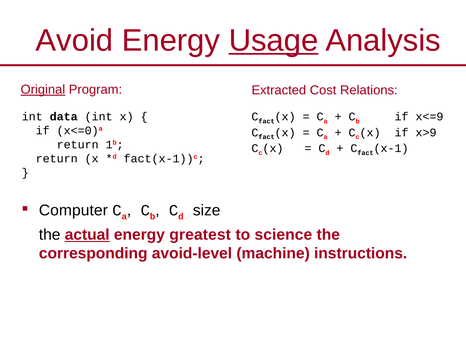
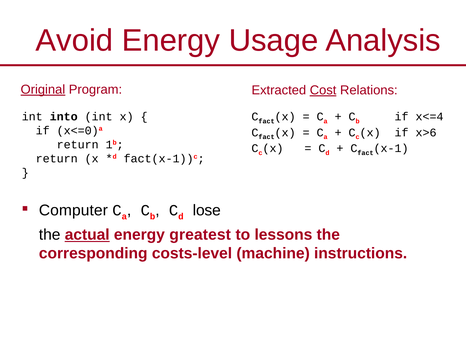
Usage underline: present -> none
Cost underline: none -> present
data: data -> into
x<=9: x<=9 -> x<=4
x>9: x>9 -> x>6
size: size -> lose
science: science -> lessons
avoid-level: avoid-level -> costs-level
